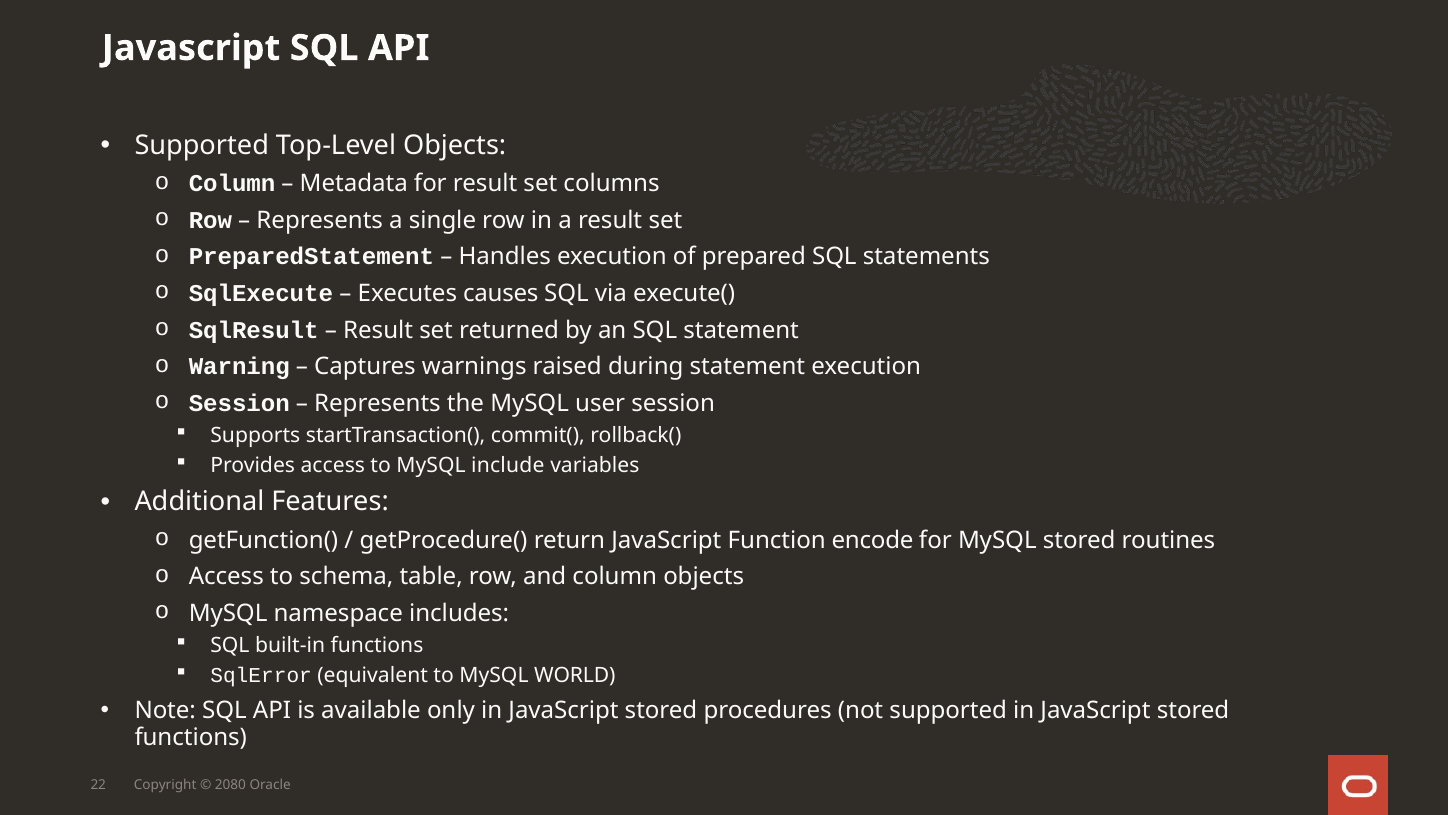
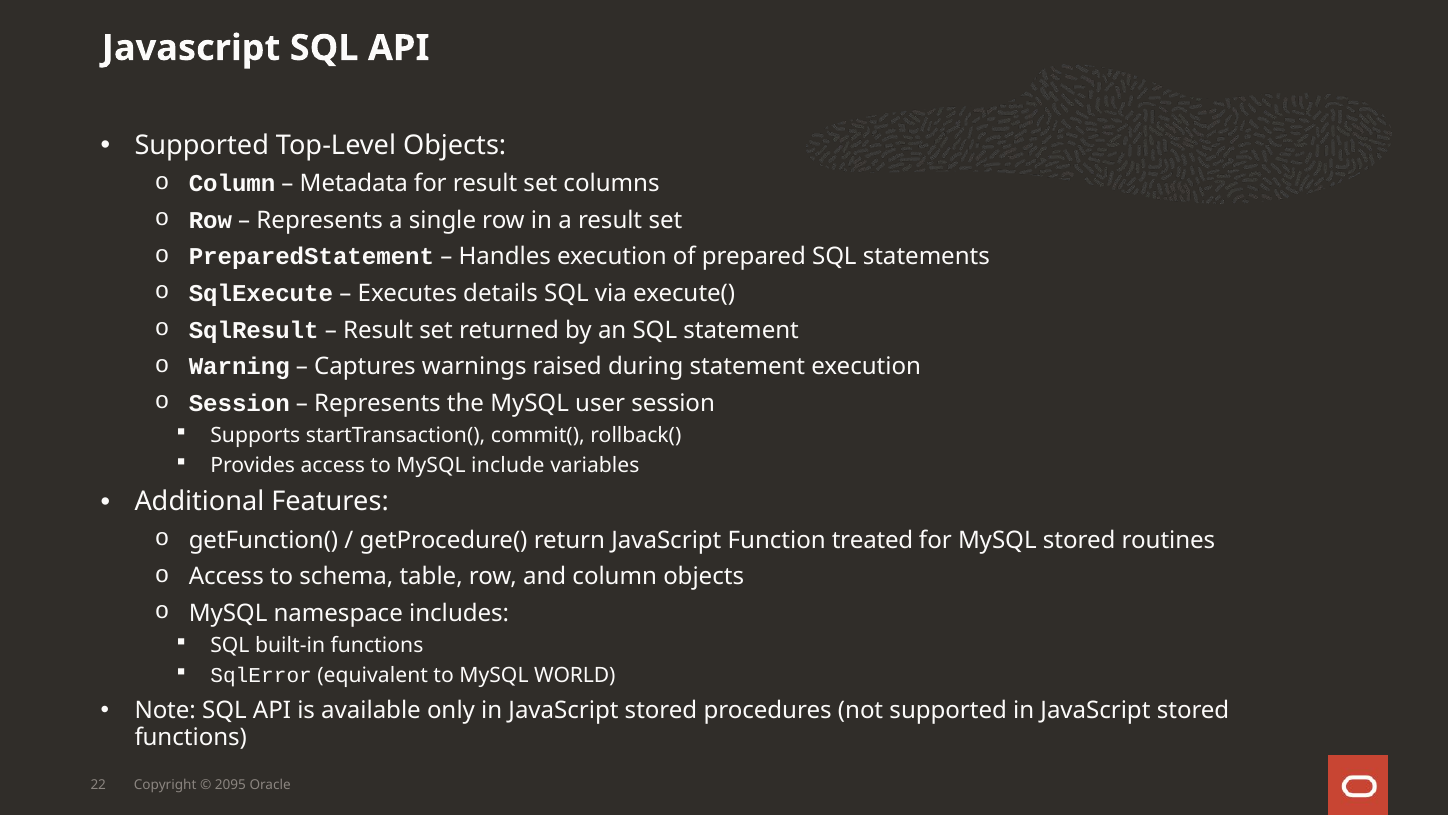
causes: causes -> details
encode: encode -> treated
2080: 2080 -> 2095
